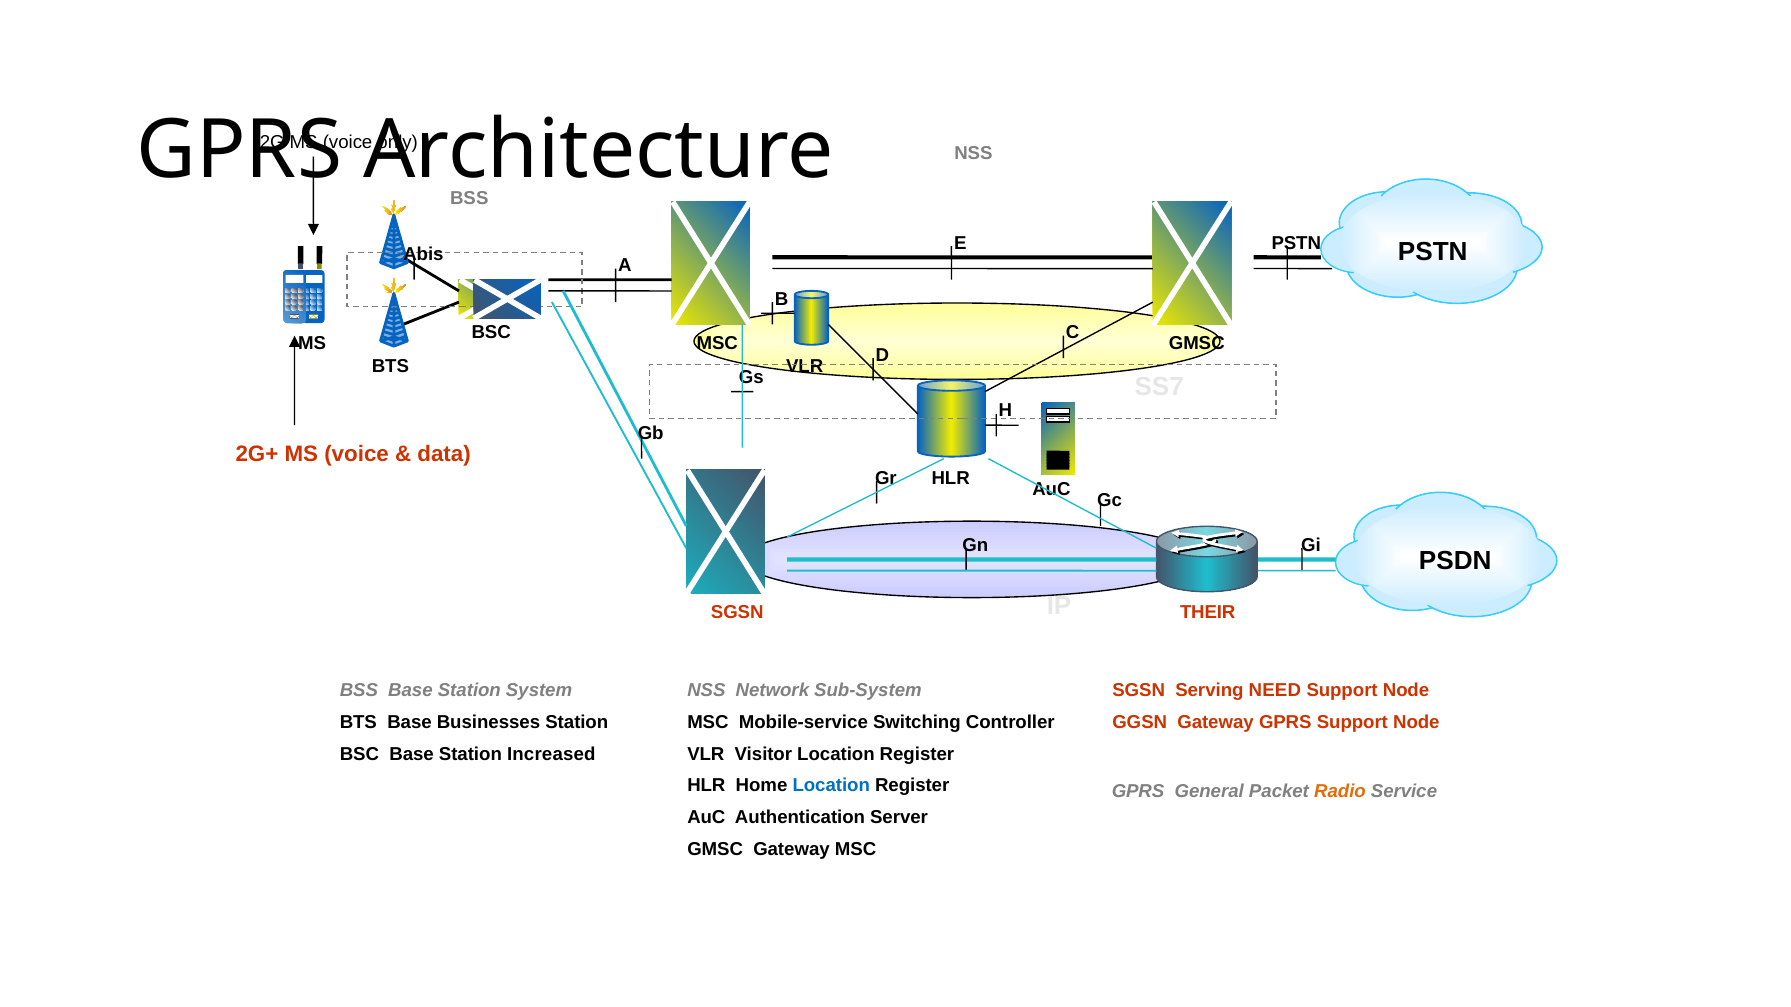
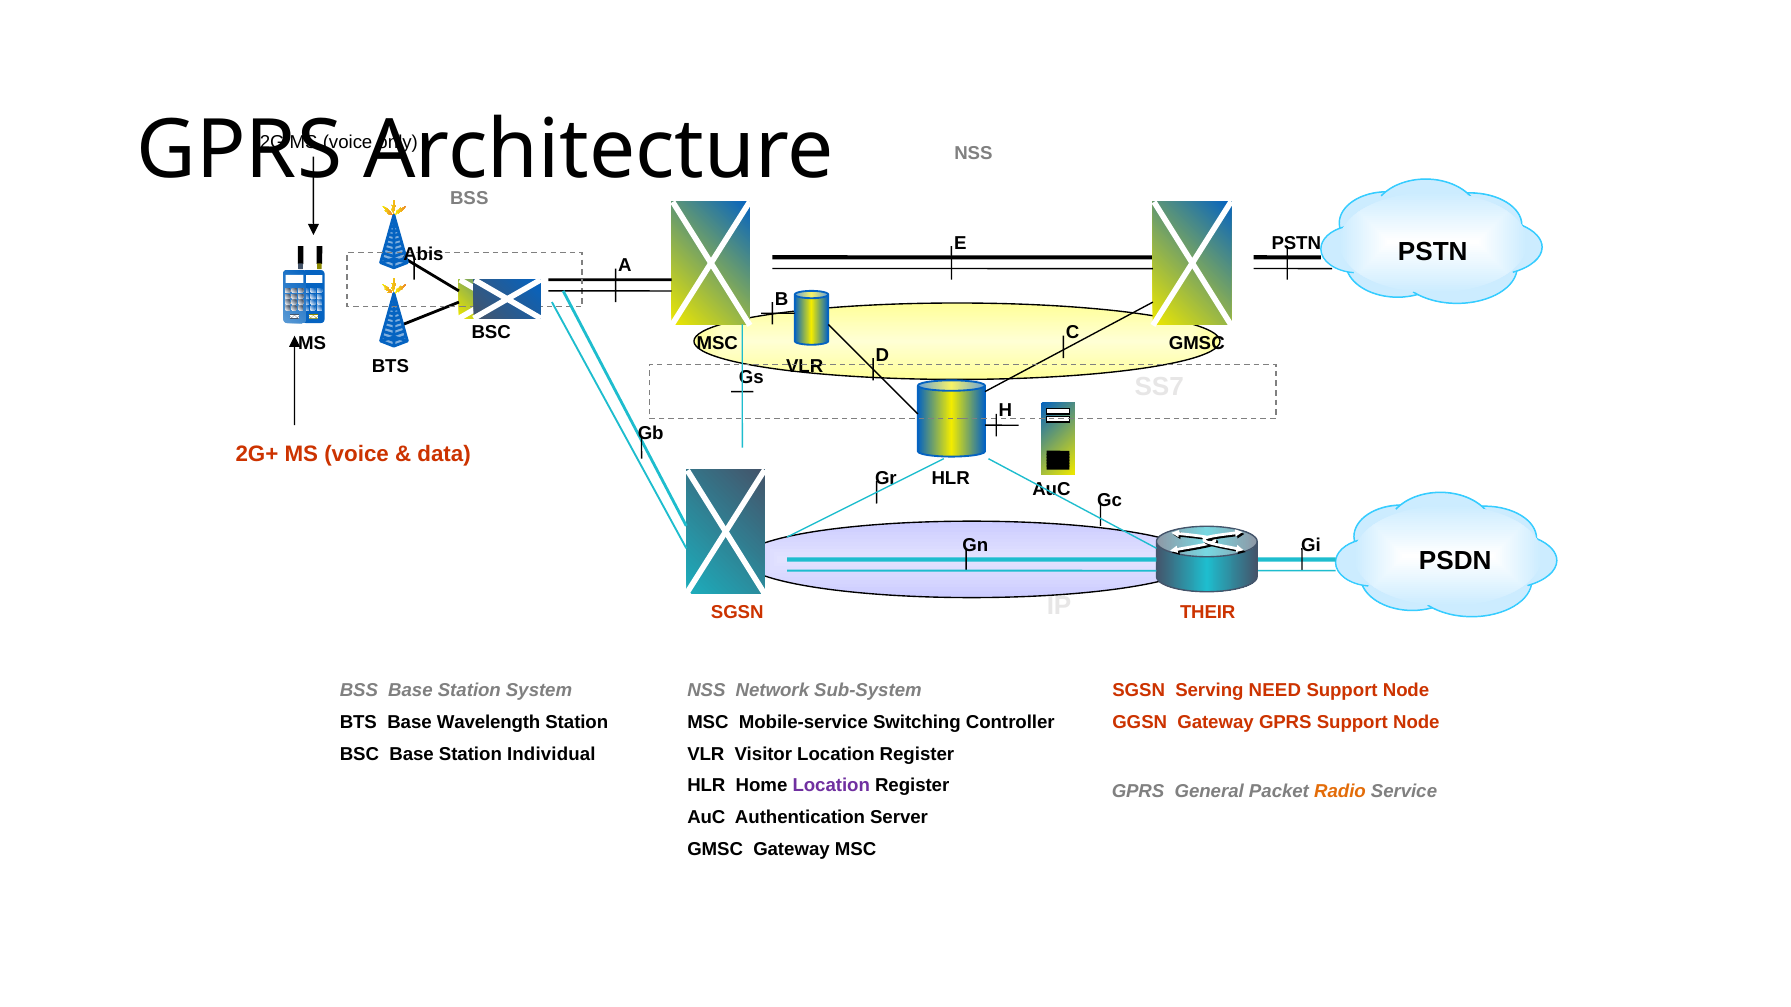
Businesses: Businesses -> Wavelength
Increased: Increased -> Individual
Location at (831, 786) colour: blue -> purple
